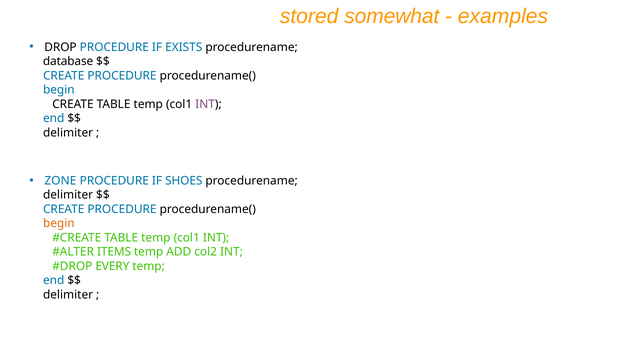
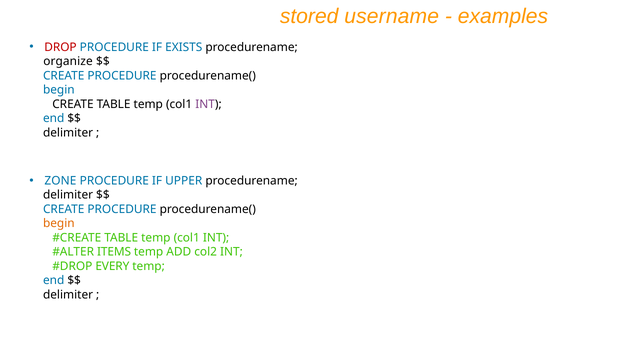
somewhat: somewhat -> username
DROP colour: black -> red
database: database -> organize
SHOES: SHOES -> UPPER
